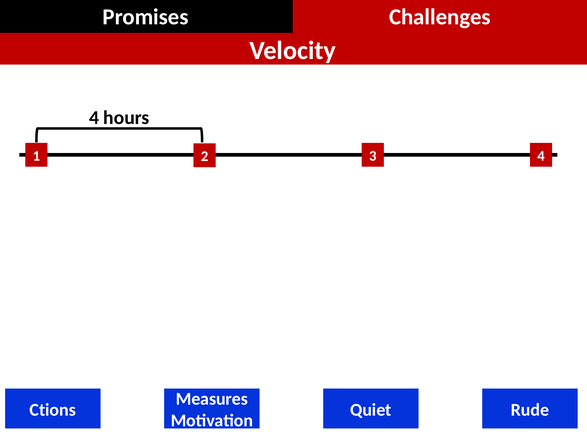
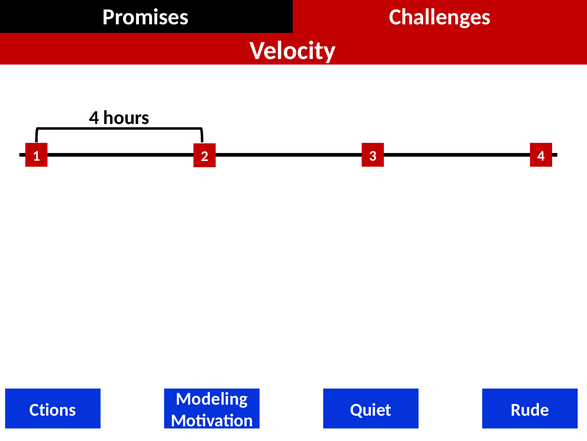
Measures: Measures -> Modeling
